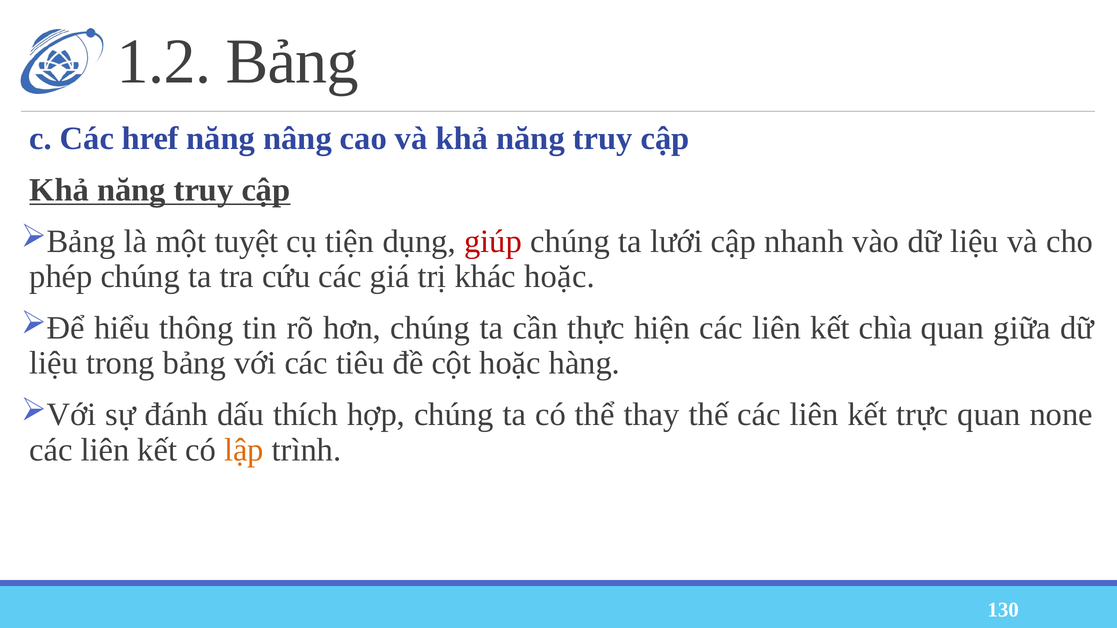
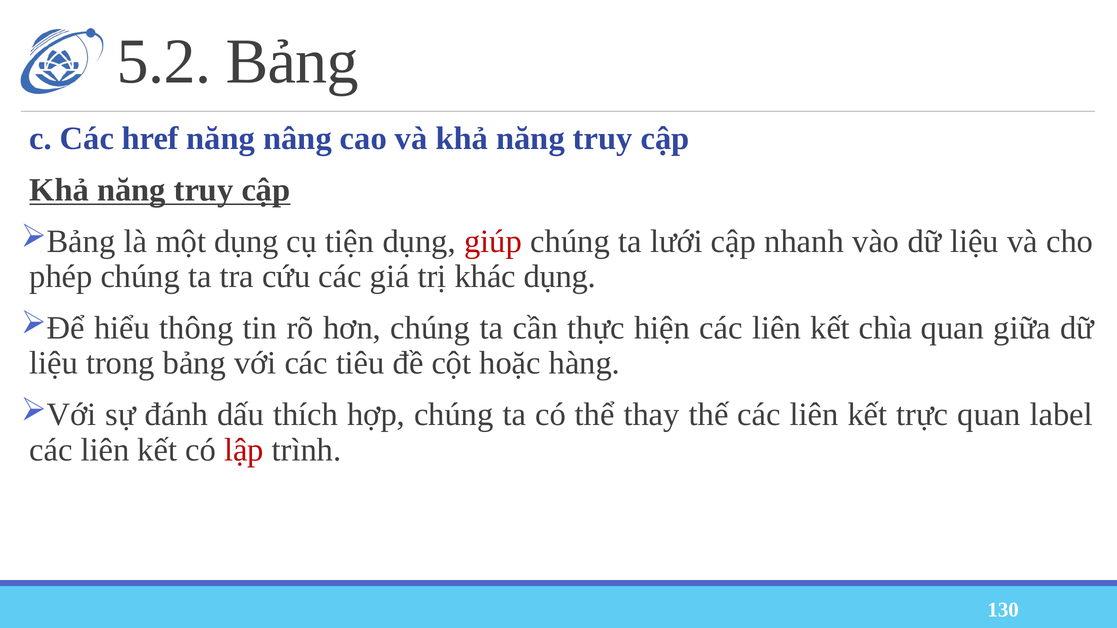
1.2: 1.2 -> 5.2
một tuyệt: tuyệt -> dụng
khác hoặc: hoặc -> dụng
none: none -> label
lập colour: orange -> red
